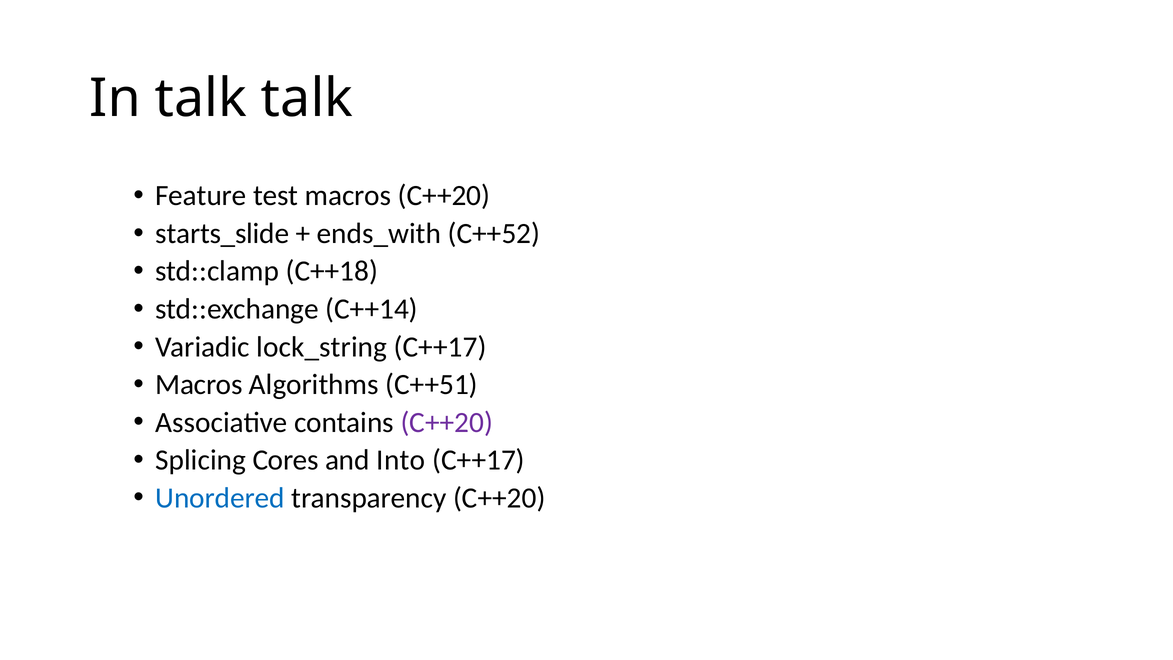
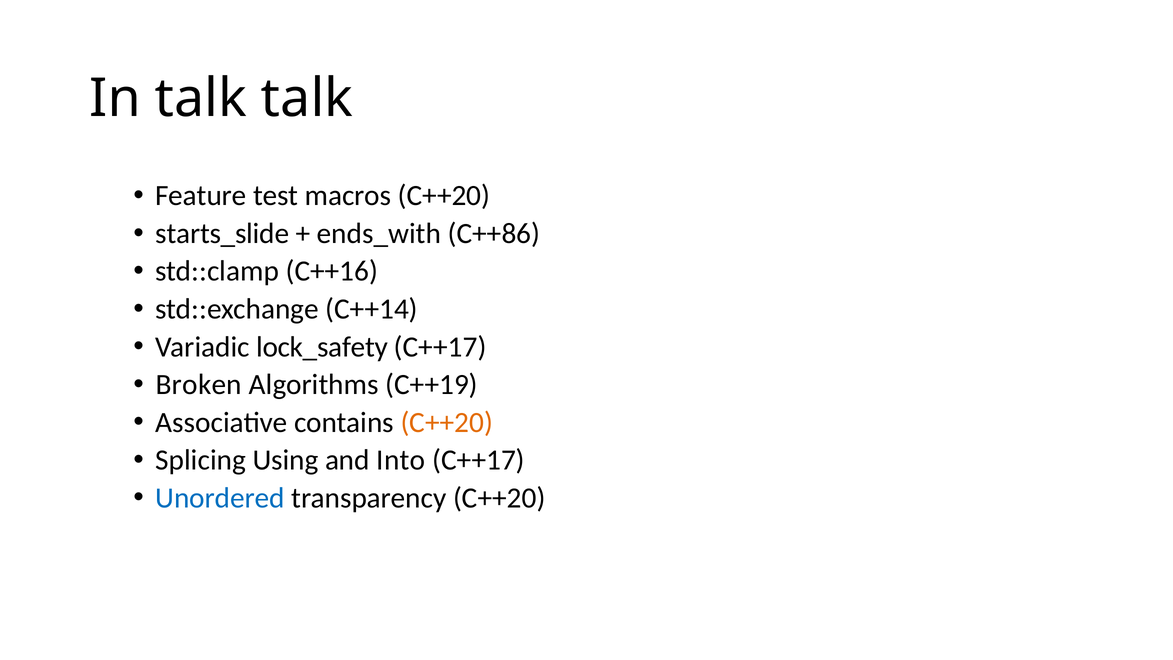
C++52: C++52 -> C++86
C++18: C++18 -> C++16
lock_string: lock_string -> lock_safety
Macros at (199, 384): Macros -> Broken
C++51: C++51 -> C++19
C++20 at (447, 422) colour: purple -> orange
Cores: Cores -> Using
